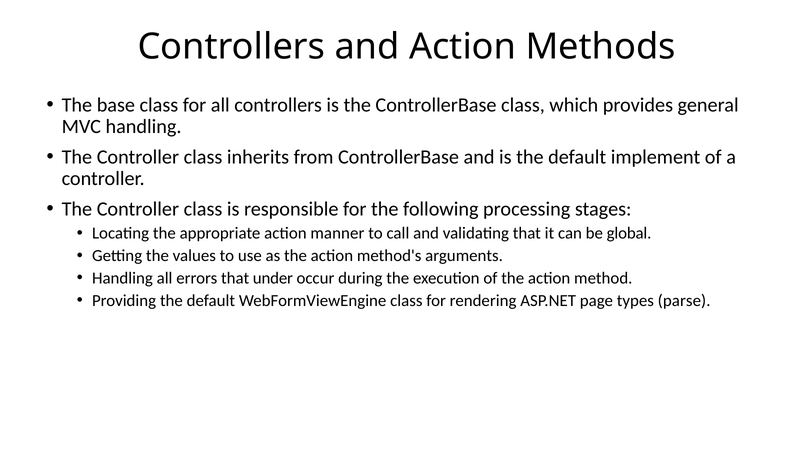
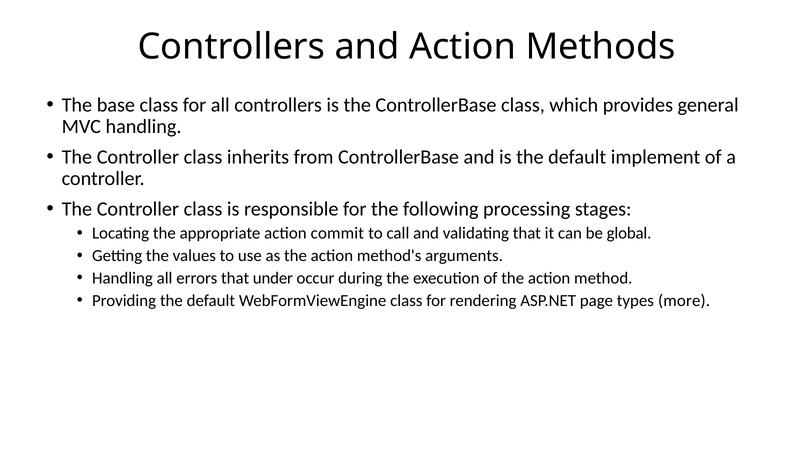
manner: manner -> commit
parse: parse -> more
